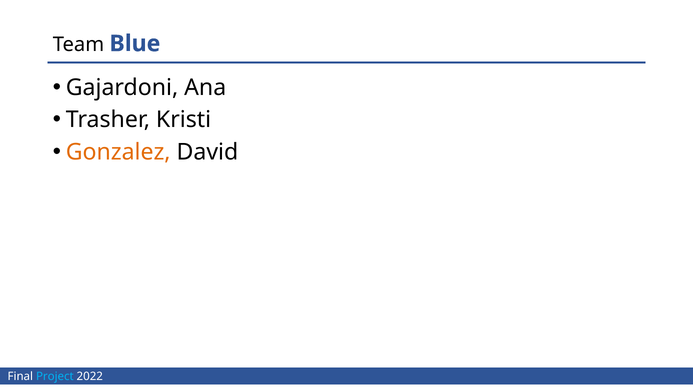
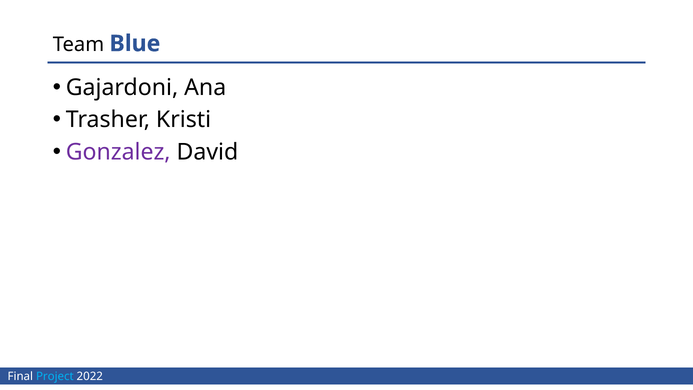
Gonzalez colour: orange -> purple
